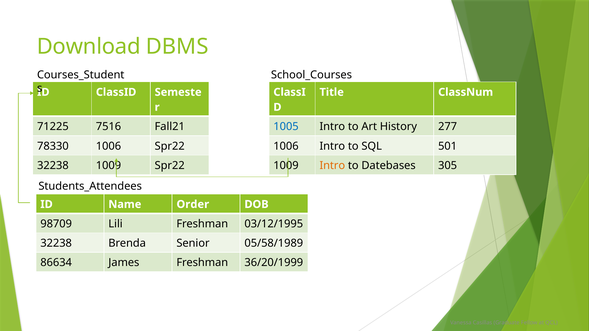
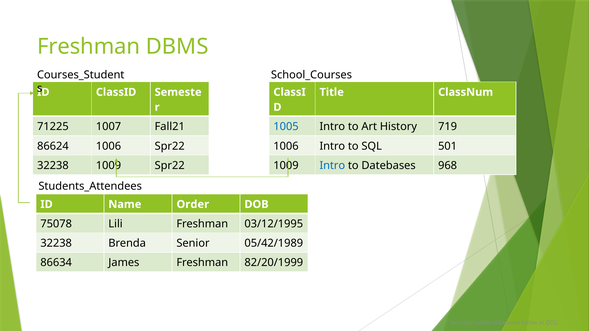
Download at (89, 46): Download -> Freshman
7516: 7516 -> 1007
277: 277 -> 719
78330: 78330 -> 86624
Intro at (332, 166) colour: orange -> blue
305: 305 -> 968
98709: 98709 -> 75078
05/58/1989: 05/58/1989 -> 05/42/1989
36/20/1999: 36/20/1999 -> 82/20/1999
